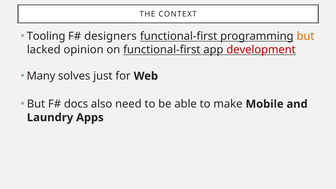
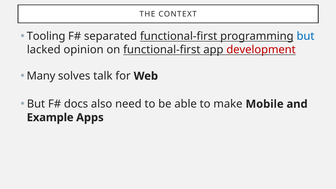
designers: designers -> separated
but at (305, 36) colour: orange -> blue
just: just -> talk
Laundry: Laundry -> Example
